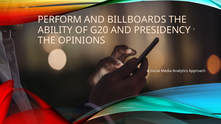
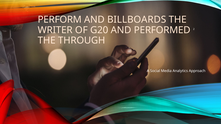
ABILITY: ABILITY -> WRITER
PRESIDENCY: PRESIDENCY -> PERFORMED
OPINIONS: OPINIONS -> THROUGH
